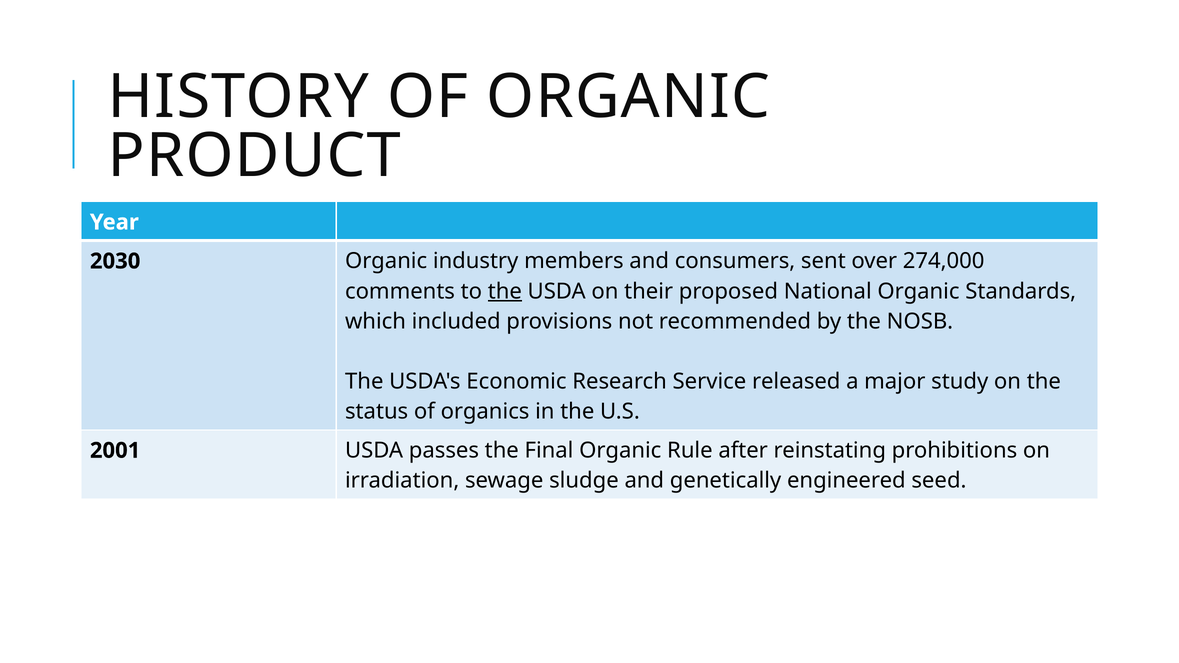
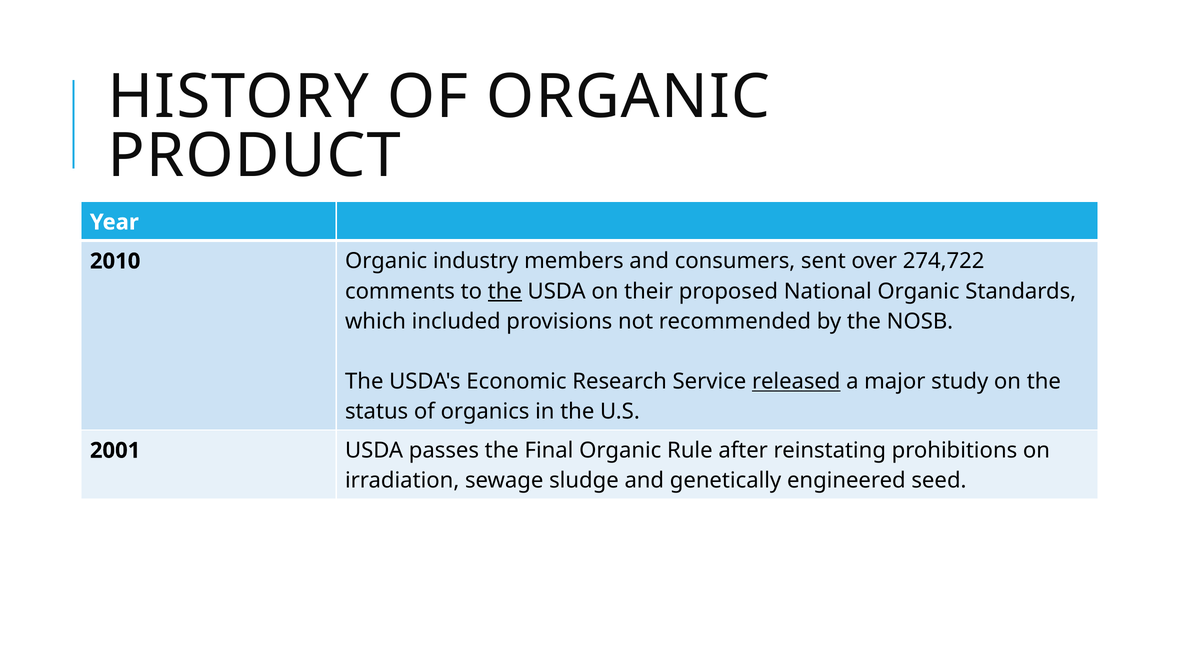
2030: 2030 -> 2010
274,000: 274,000 -> 274,722
released underline: none -> present
